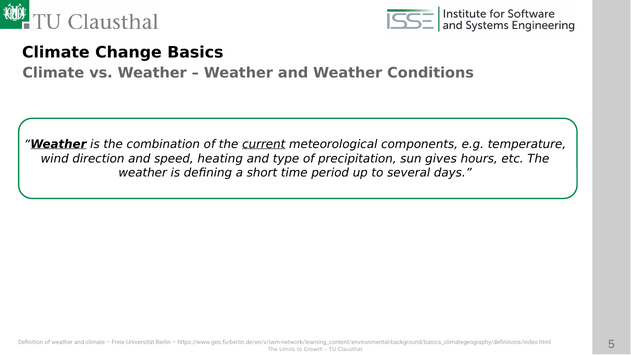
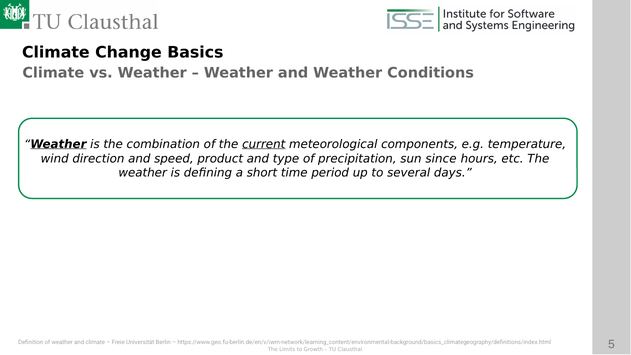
heating: heating -> product
gives: gives -> since
